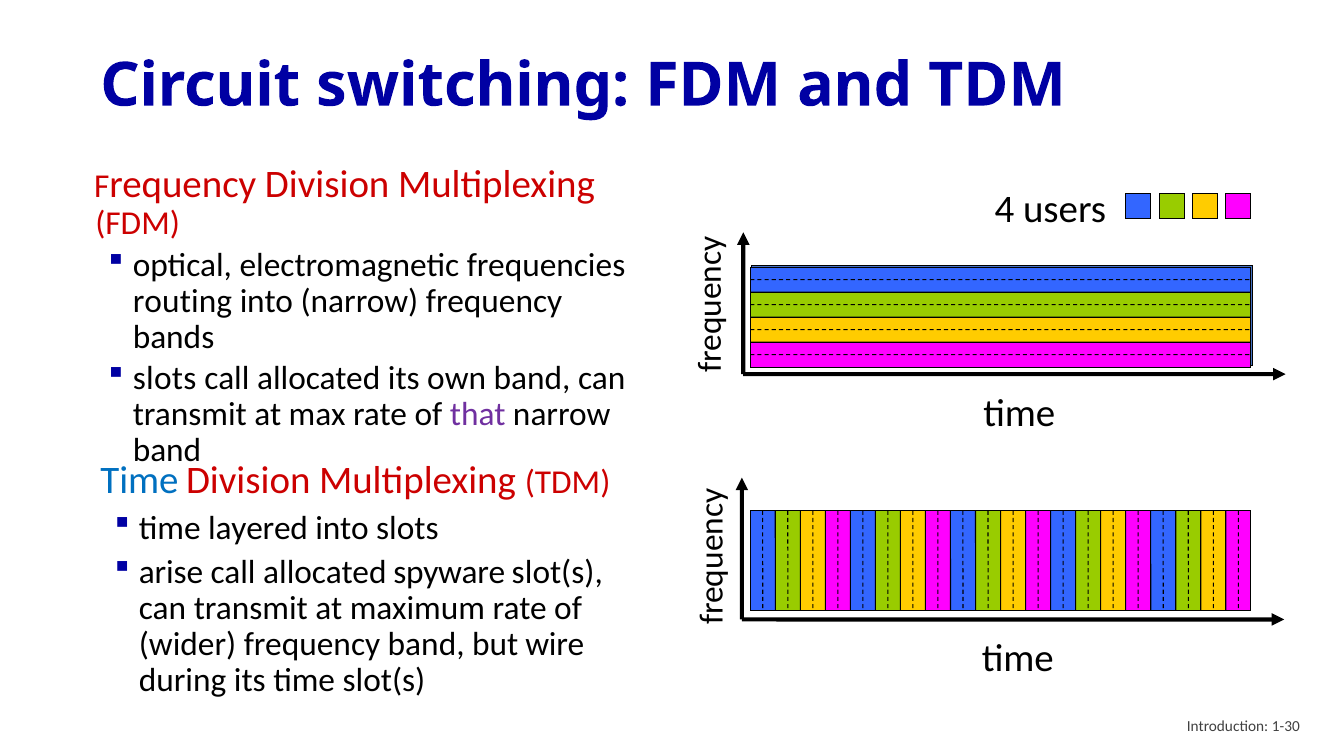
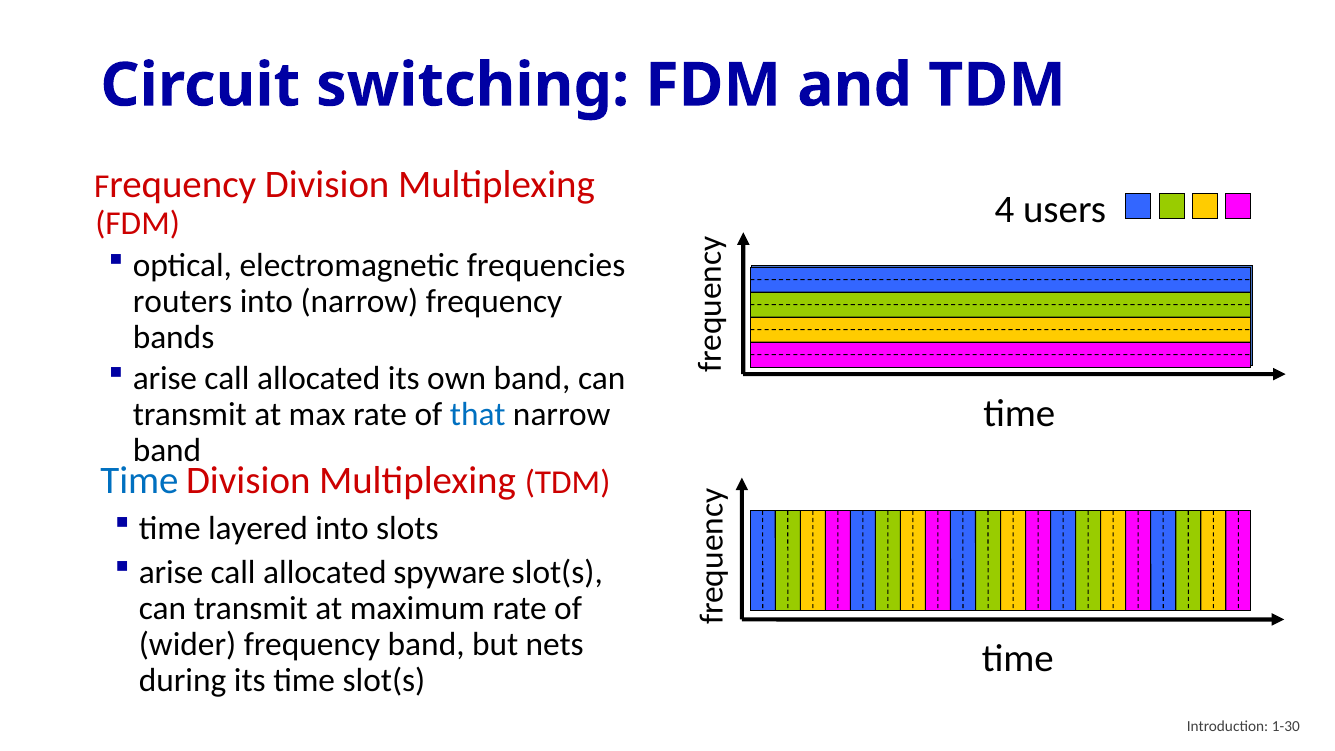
routing: routing -> routers
slots at (165, 379): slots -> arise
that colour: purple -> blue
wire: wire -> nets
